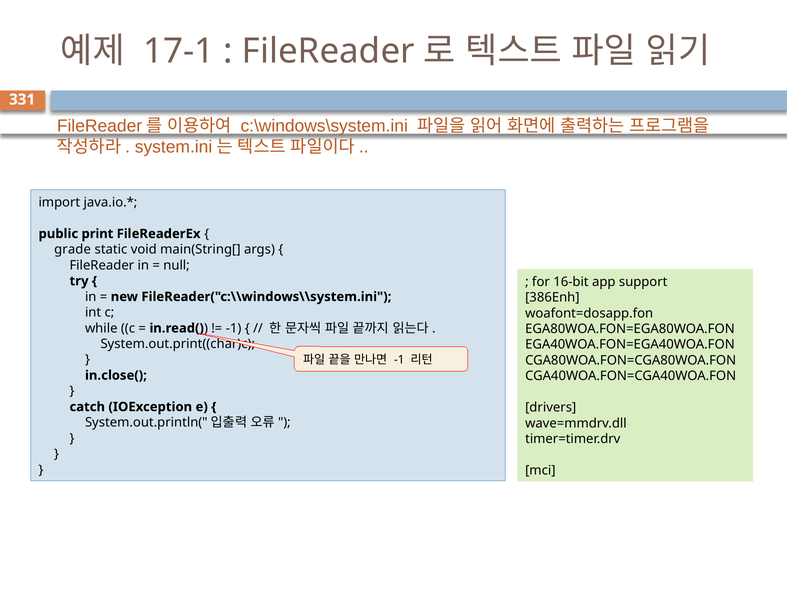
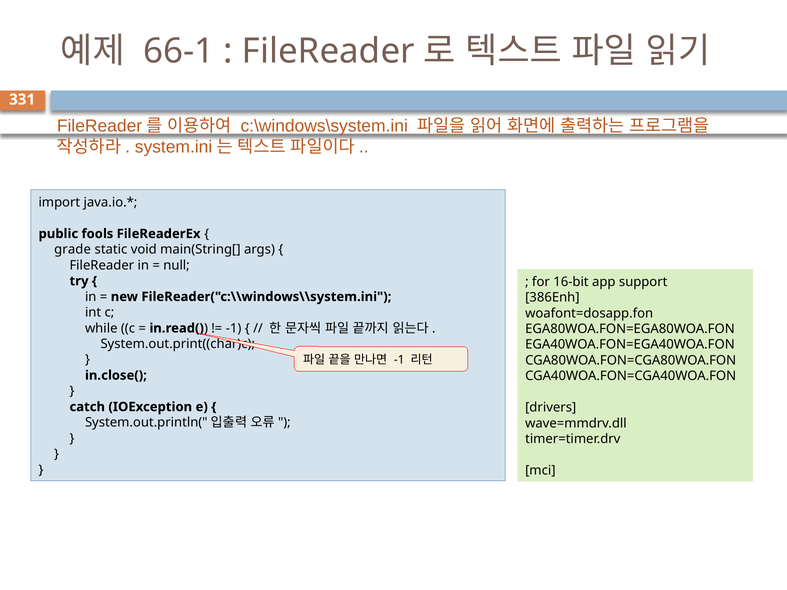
17-1: 17-1 -> 66-1
print: print -> fools
